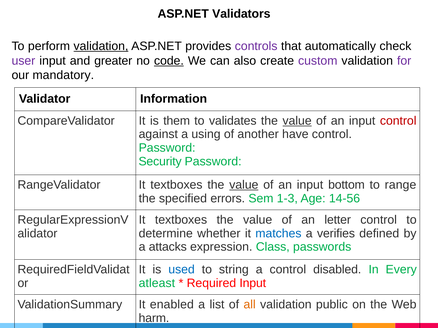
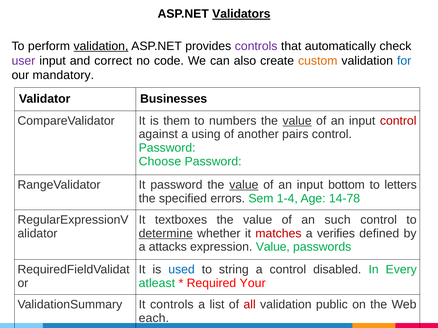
Validators underline: none -> present
greater: greater -> correct
code underline: present -> none
custom colour: purple -> orange
for colour: purple -> blue
Information: Information -> Businesses
validates: validates -> numbers
have: have -> pairs
Security: Security -> Choose
RangeValidator It textboxes: textboxes -> password
range: range -> letters
1-3: 1-3 -> 1-4
14-56: 14-56 -> 14-78
letter: letter -> such
determine underline: none -> present
matches colour: blue -> red
expression Class: Class -> Value
Required Input: Input -> Your
It enabled: enabled -> controls
all colour: orange -> red
harm: harm -> each
